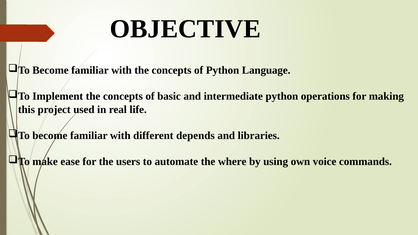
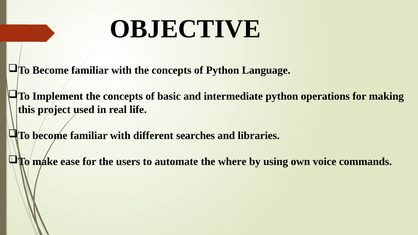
depends: depends -> searches
